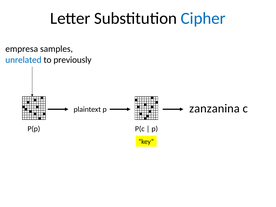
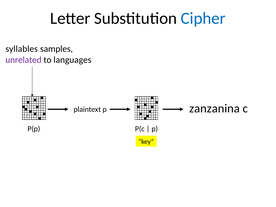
empresa: empresa -> syllables
unrelated colour: blue -> purple
previously: previously -> languages
